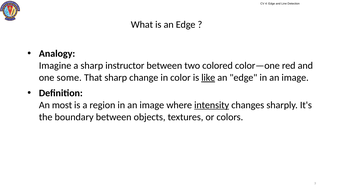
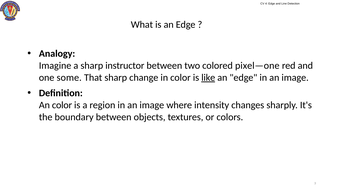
color—one: color—one -> pixel—one
An most: most -> color
intensity underline: present -> none
